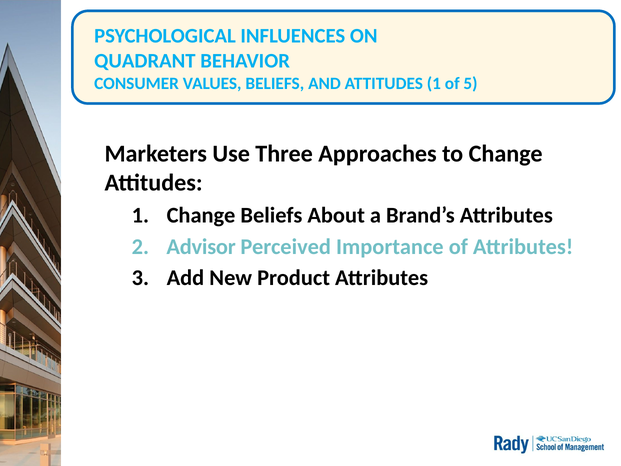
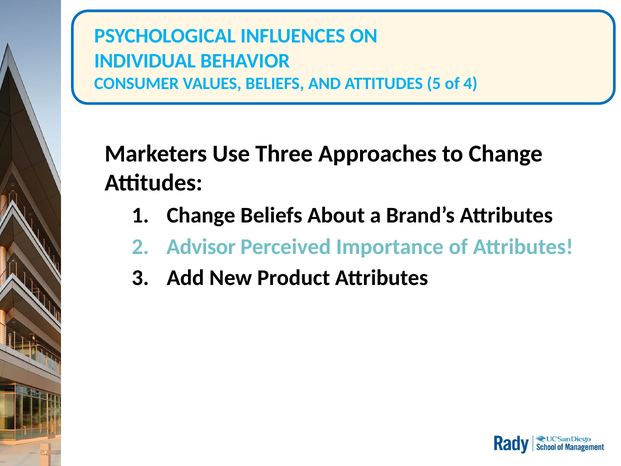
QUADRANT: QUADRANT -> INDIVIDUAL
AND ATTITUDES 1: 1 -> 5
5: 5 -> 4
